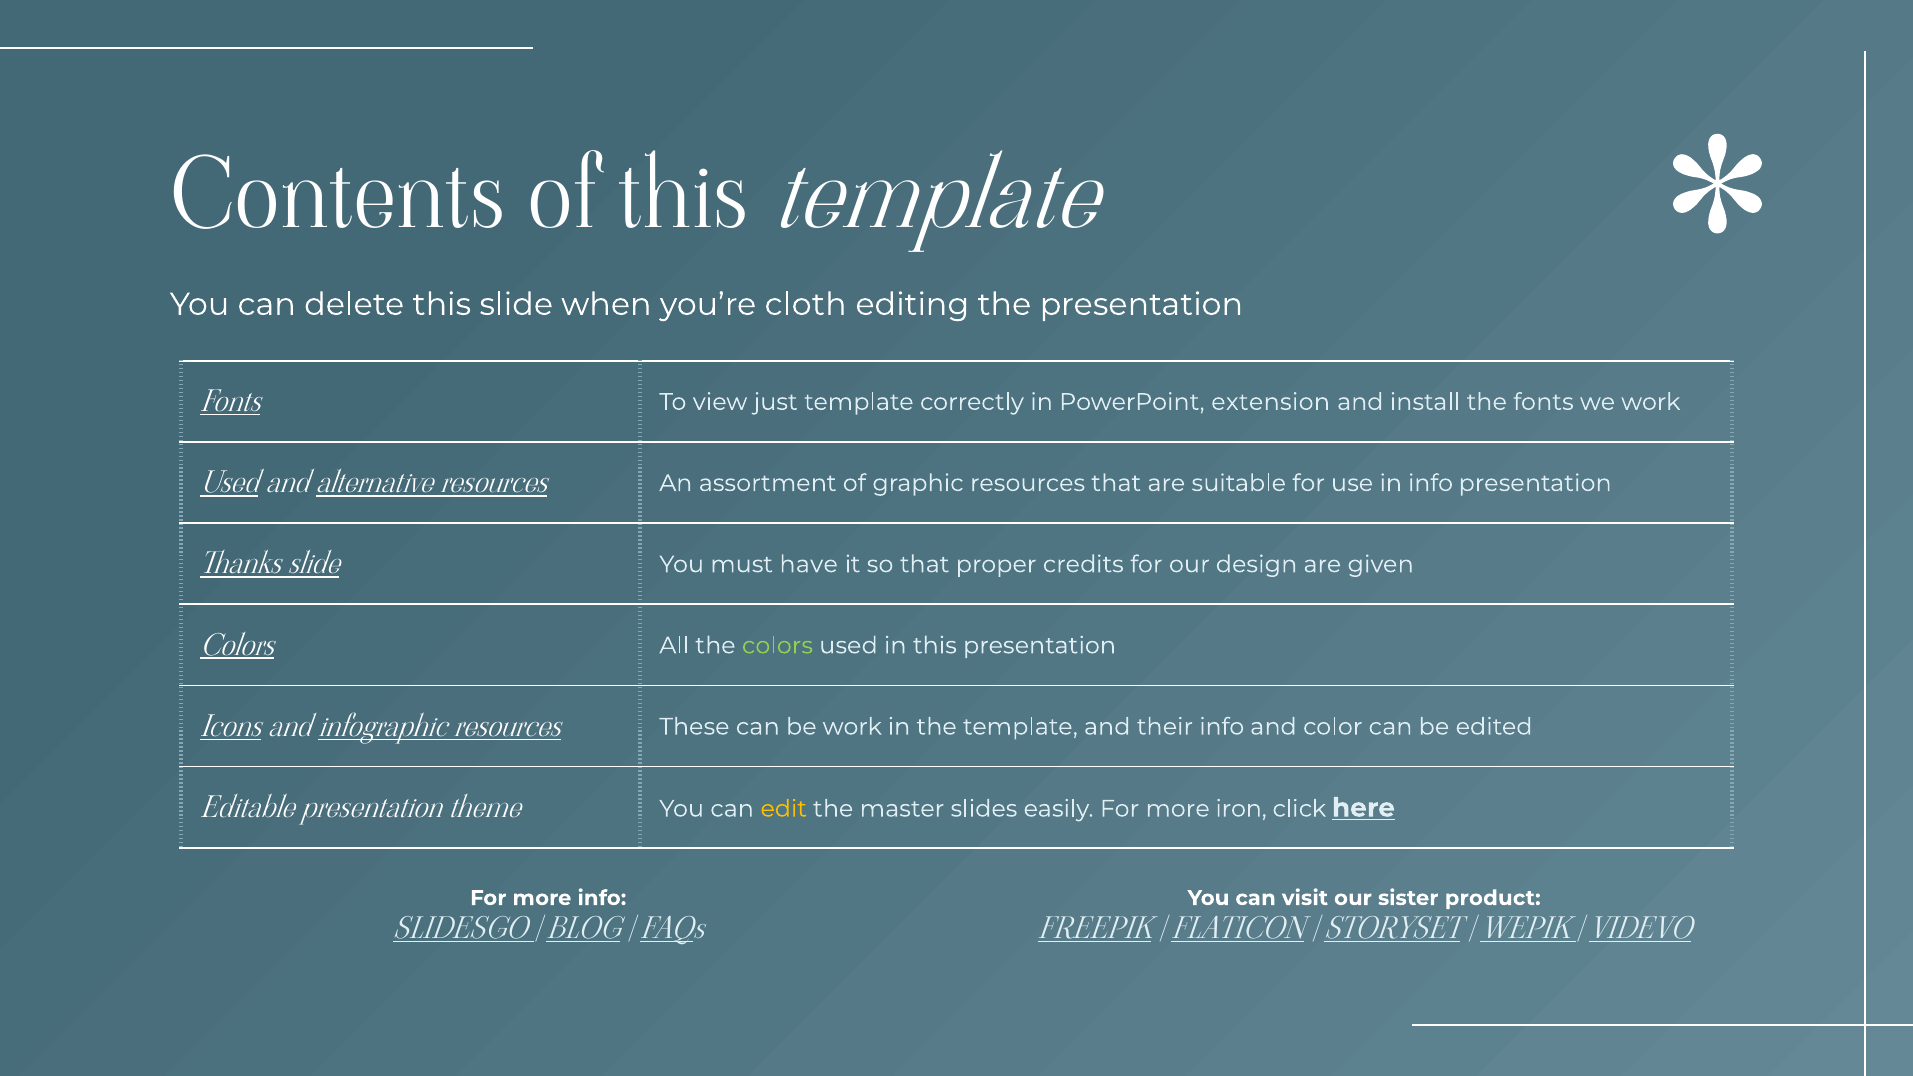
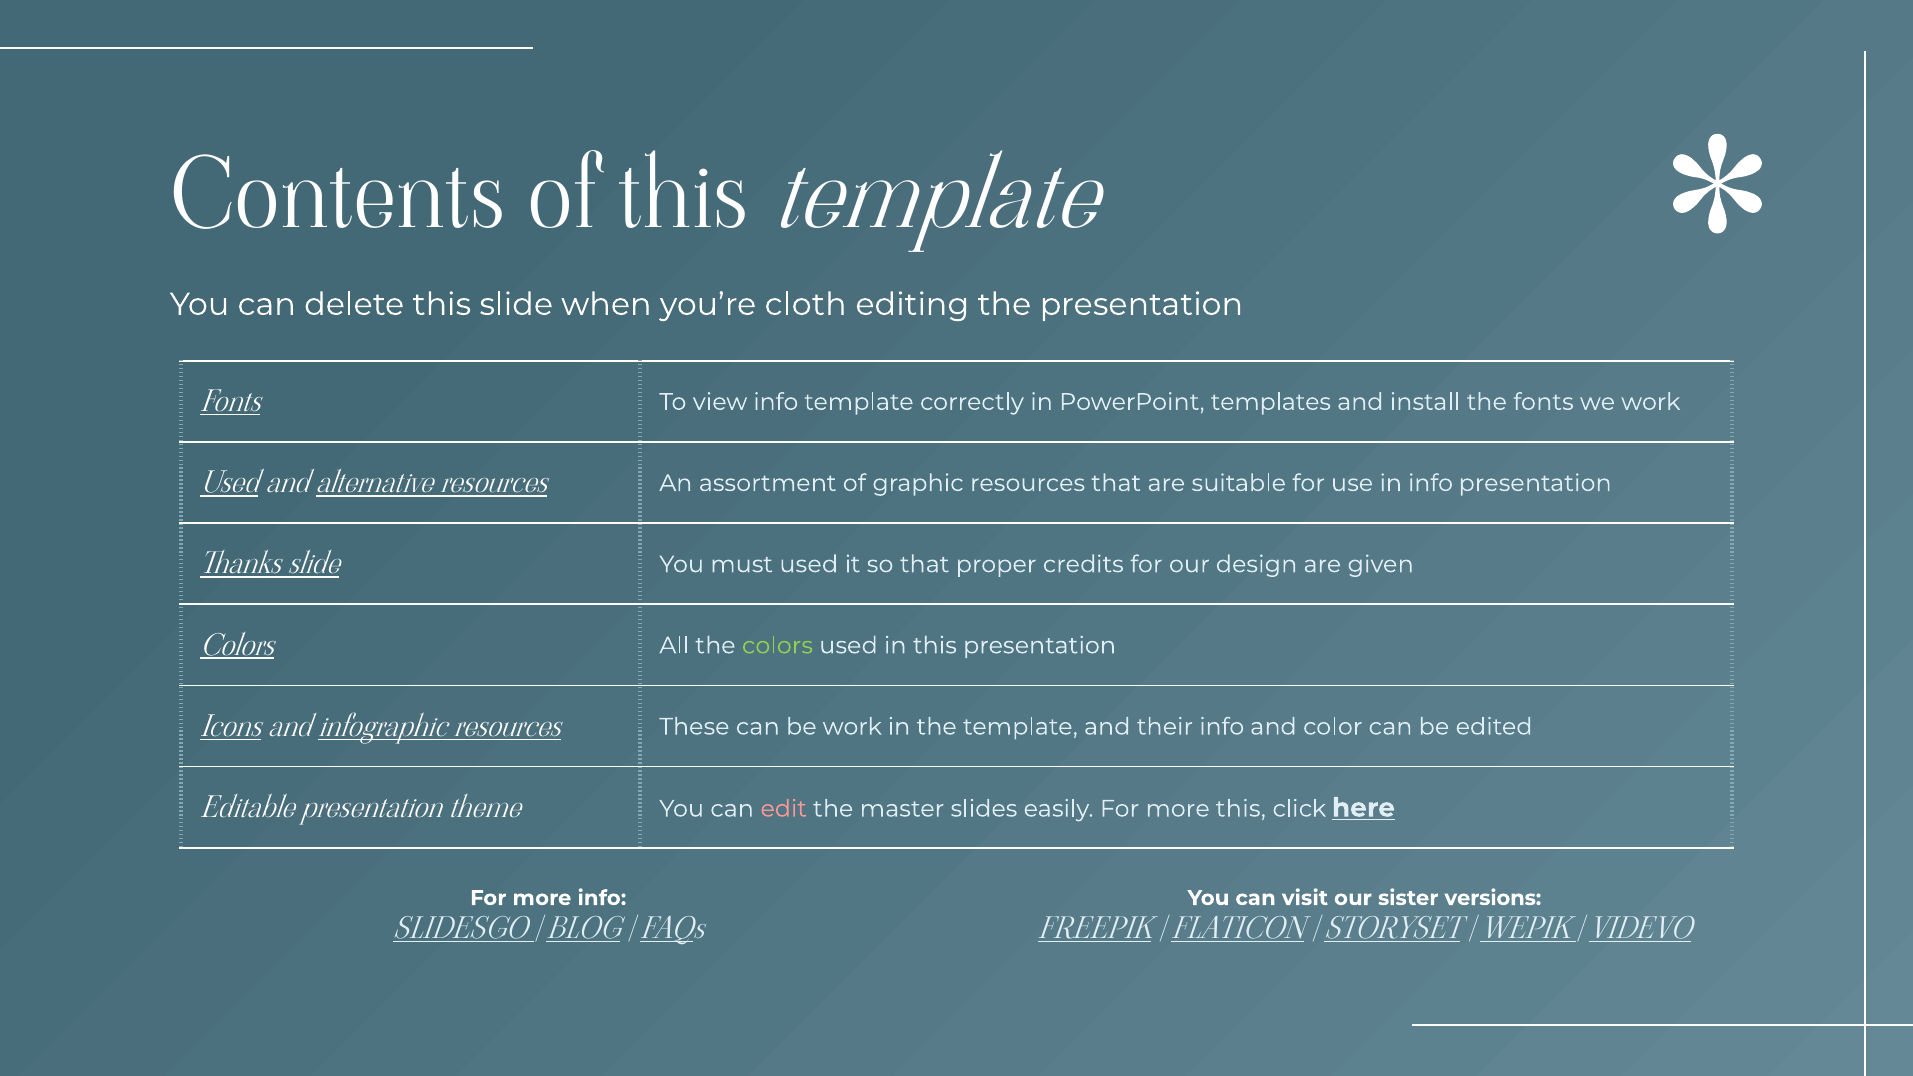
view just: just -> info
extension: extension -> templates
must have: have -> used
edit colour: yellow -> pink
more iron: iron -> this
product: product -> versions
